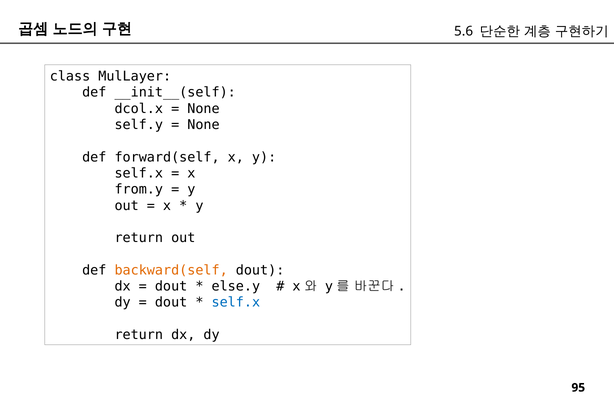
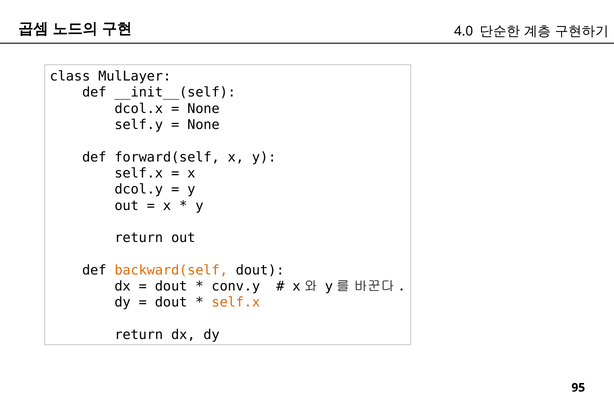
5.6: 5.6 -> 4.0
from.y: from.y -> dcol.y
else.y: else.y -> conv.y
self.x at (236, 302) colour: blue -> orange
